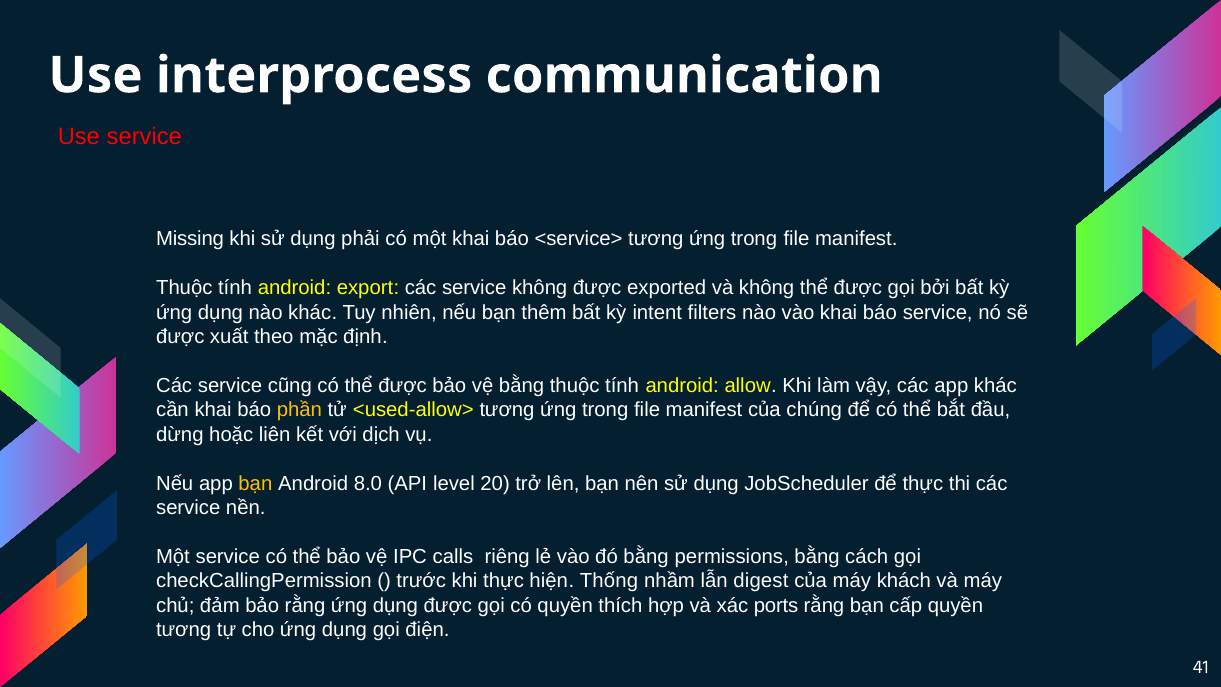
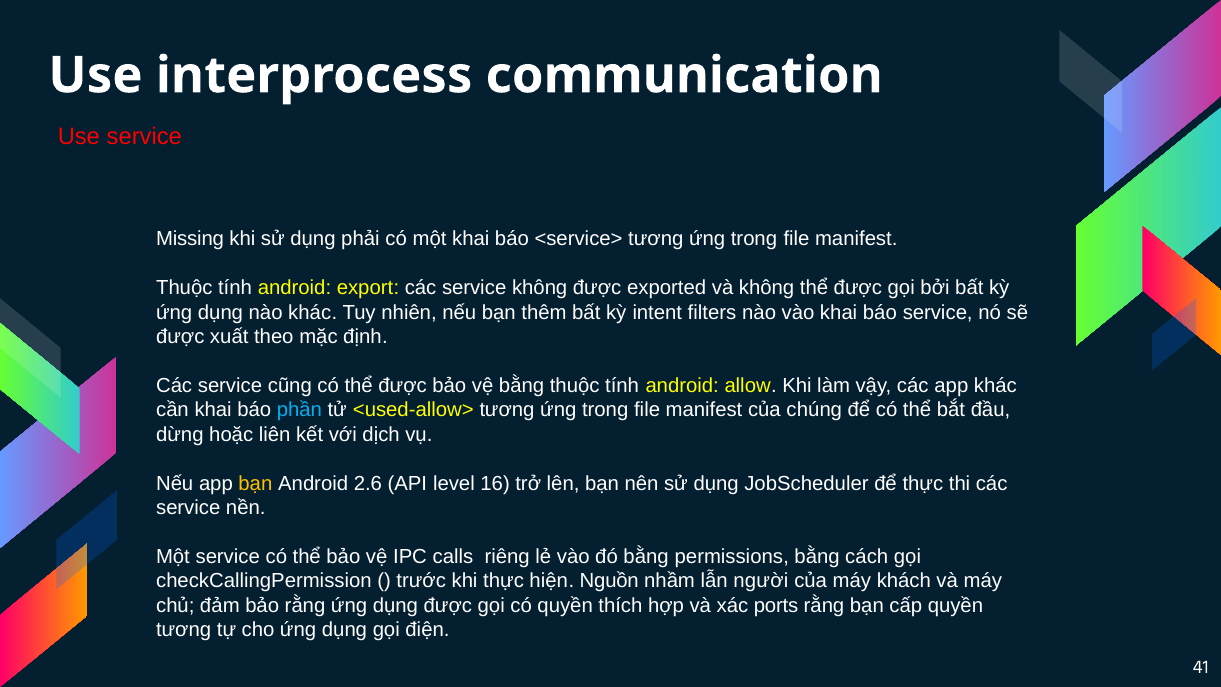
phần colour: yellow -> light blue
8.0: 8.0 -> 2.6
20: 20 -> 16
Thống: Thống -> Nguồn
digest: digest -> người
